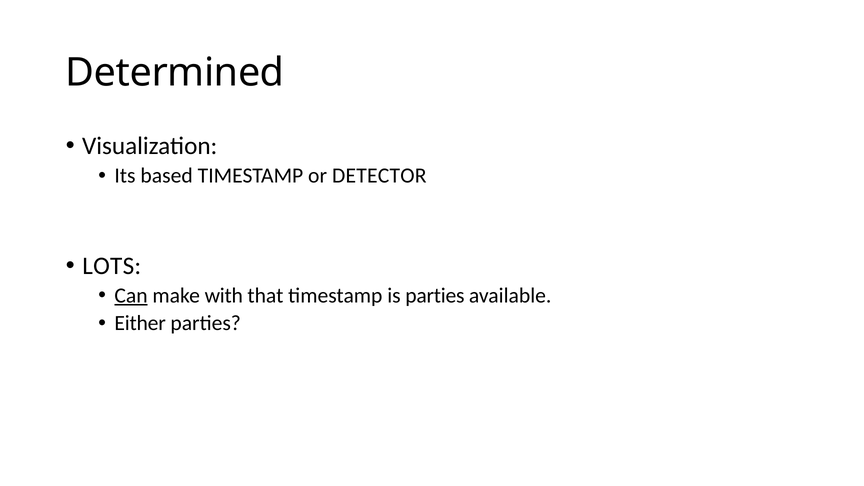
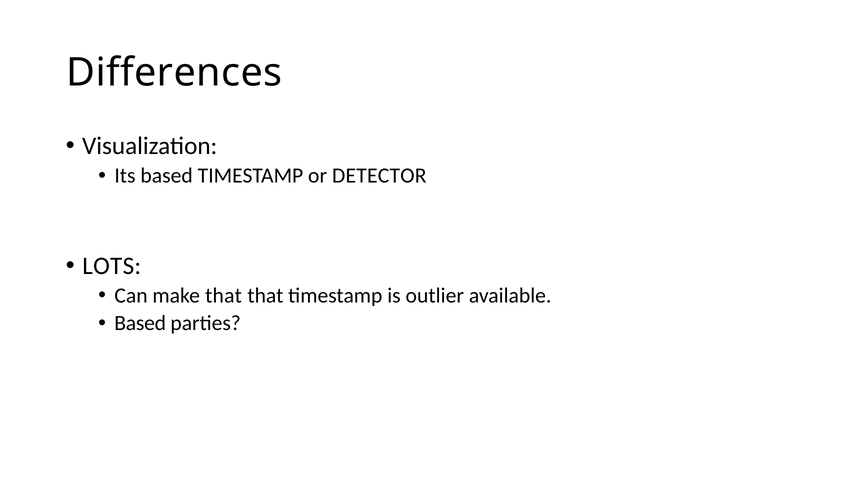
Determined: Determined -> Differences
Can underline: present -> none
make with: with -> that
is parties: parties -> outlier
Either at (140, 323): Either -> Based
